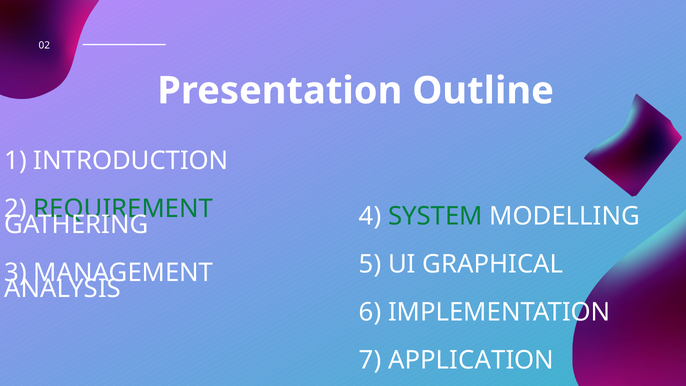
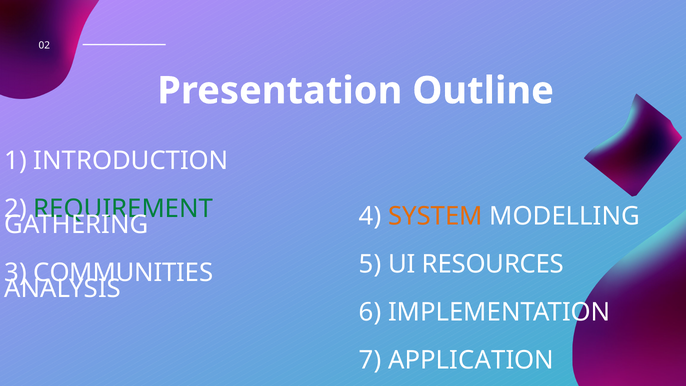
SYSTEM colour: green -> orange
GRAPHICAL: GRAPHICAL -> RESOURCES
MANAGEMENT: MANAGEMENT -> COMMUNITIES
